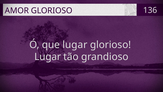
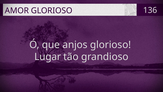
que lugar: lugar -> anjos
